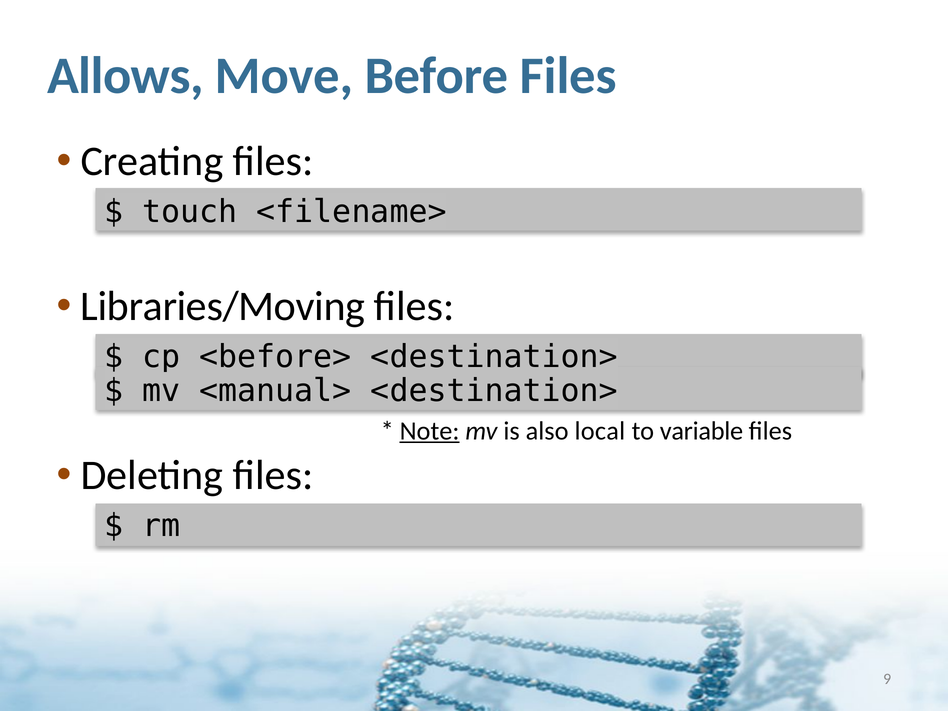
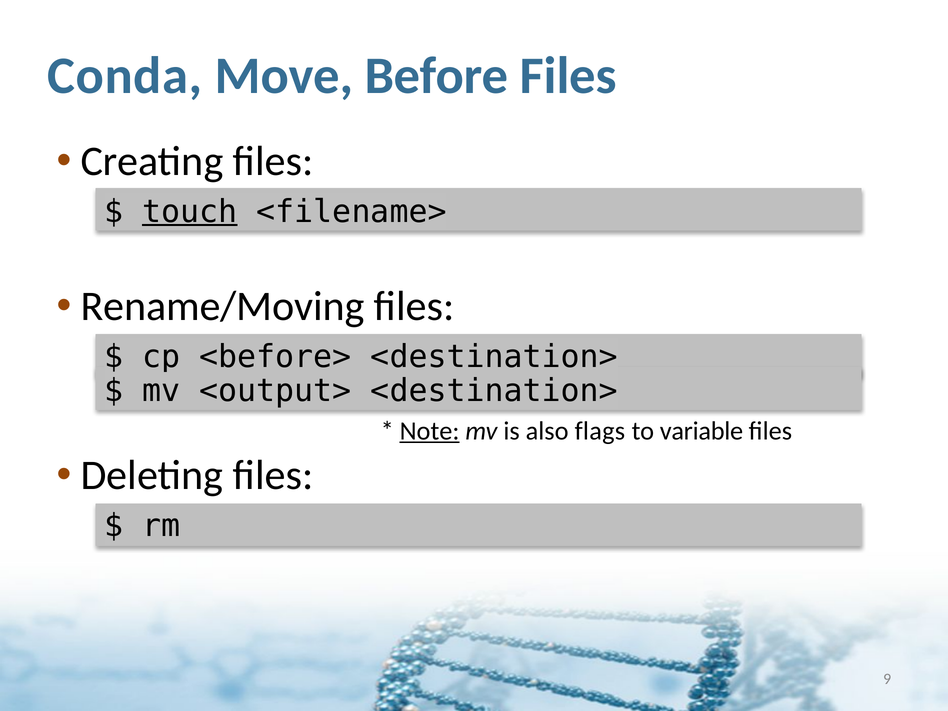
Allows: Allows -> Conda
touch underline: none -> present
Libraries/Moving: Libraries/Moving -> Rename/Moving
<manual>: <manual> -> <output>
local: local -> flags
